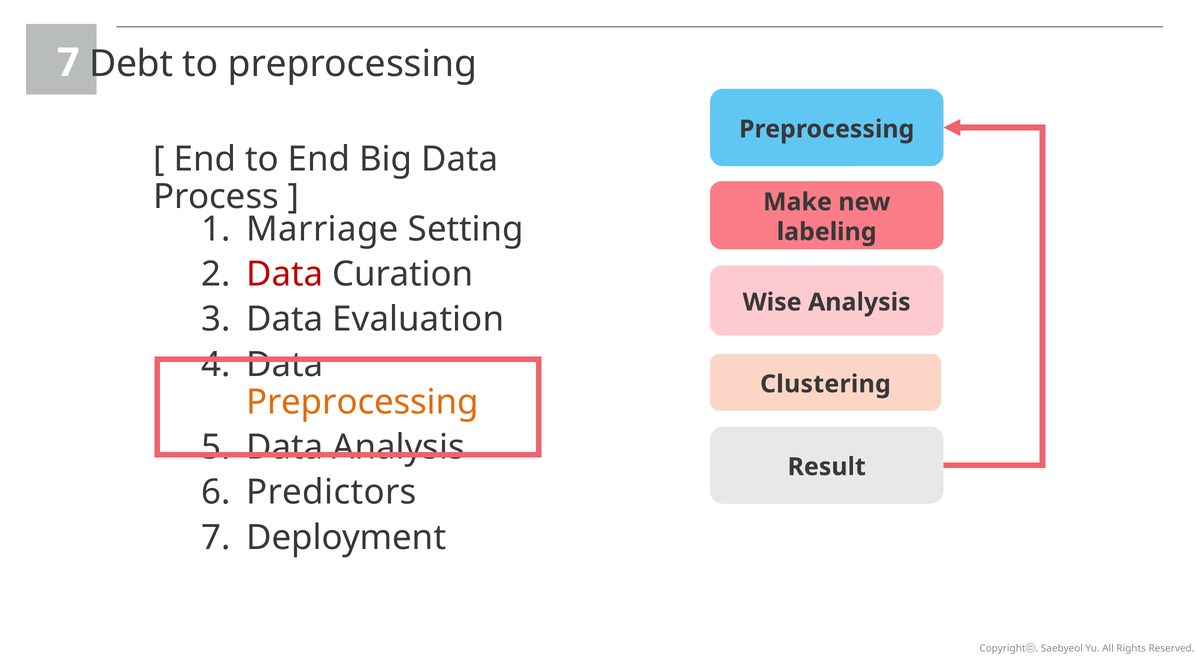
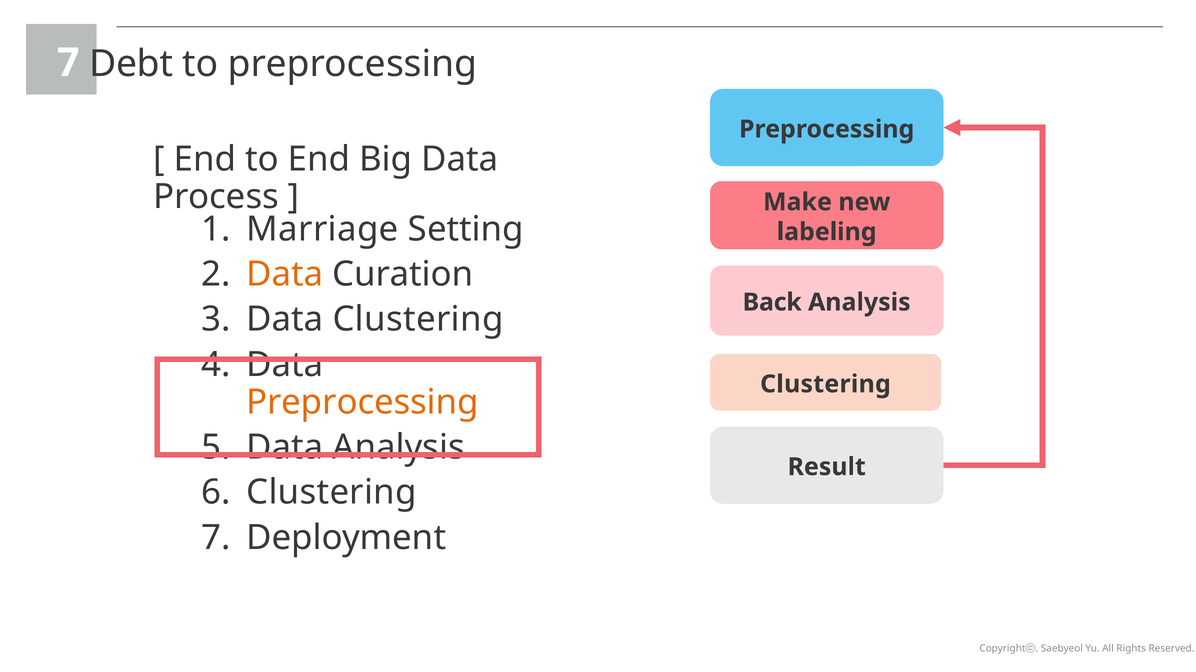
Data at (285, 275) colour: red -> orange
Wise: Wise -> Back
Data Evaluation: Evaluation -> Clustering
Predictors at (331, 493): Predictors -> Clustering
